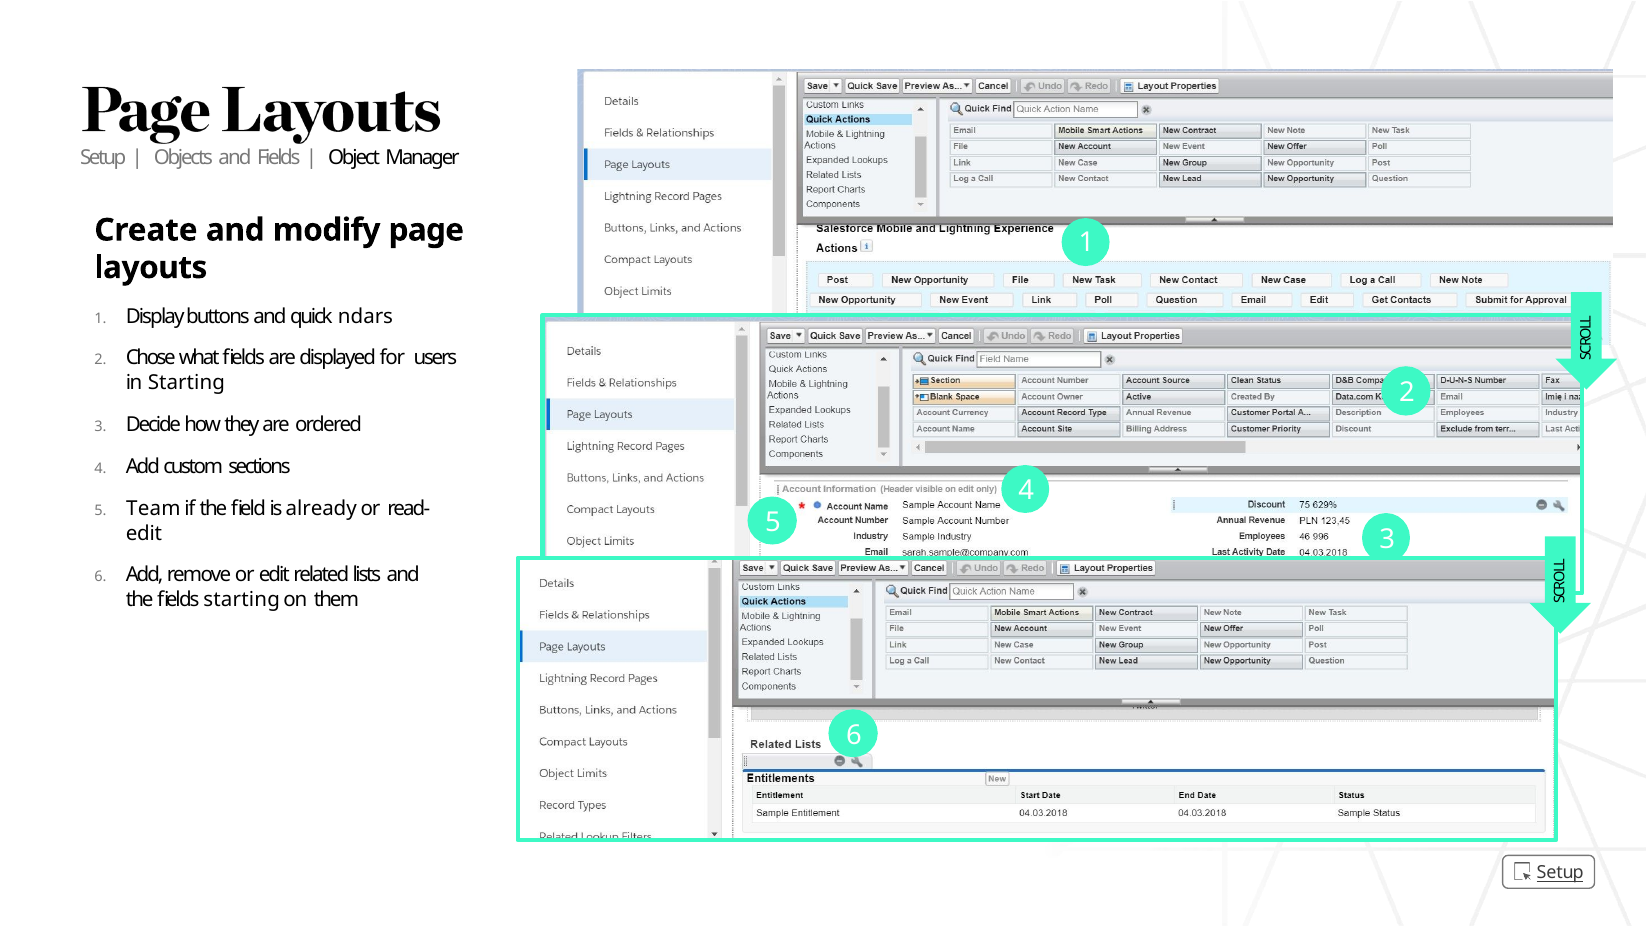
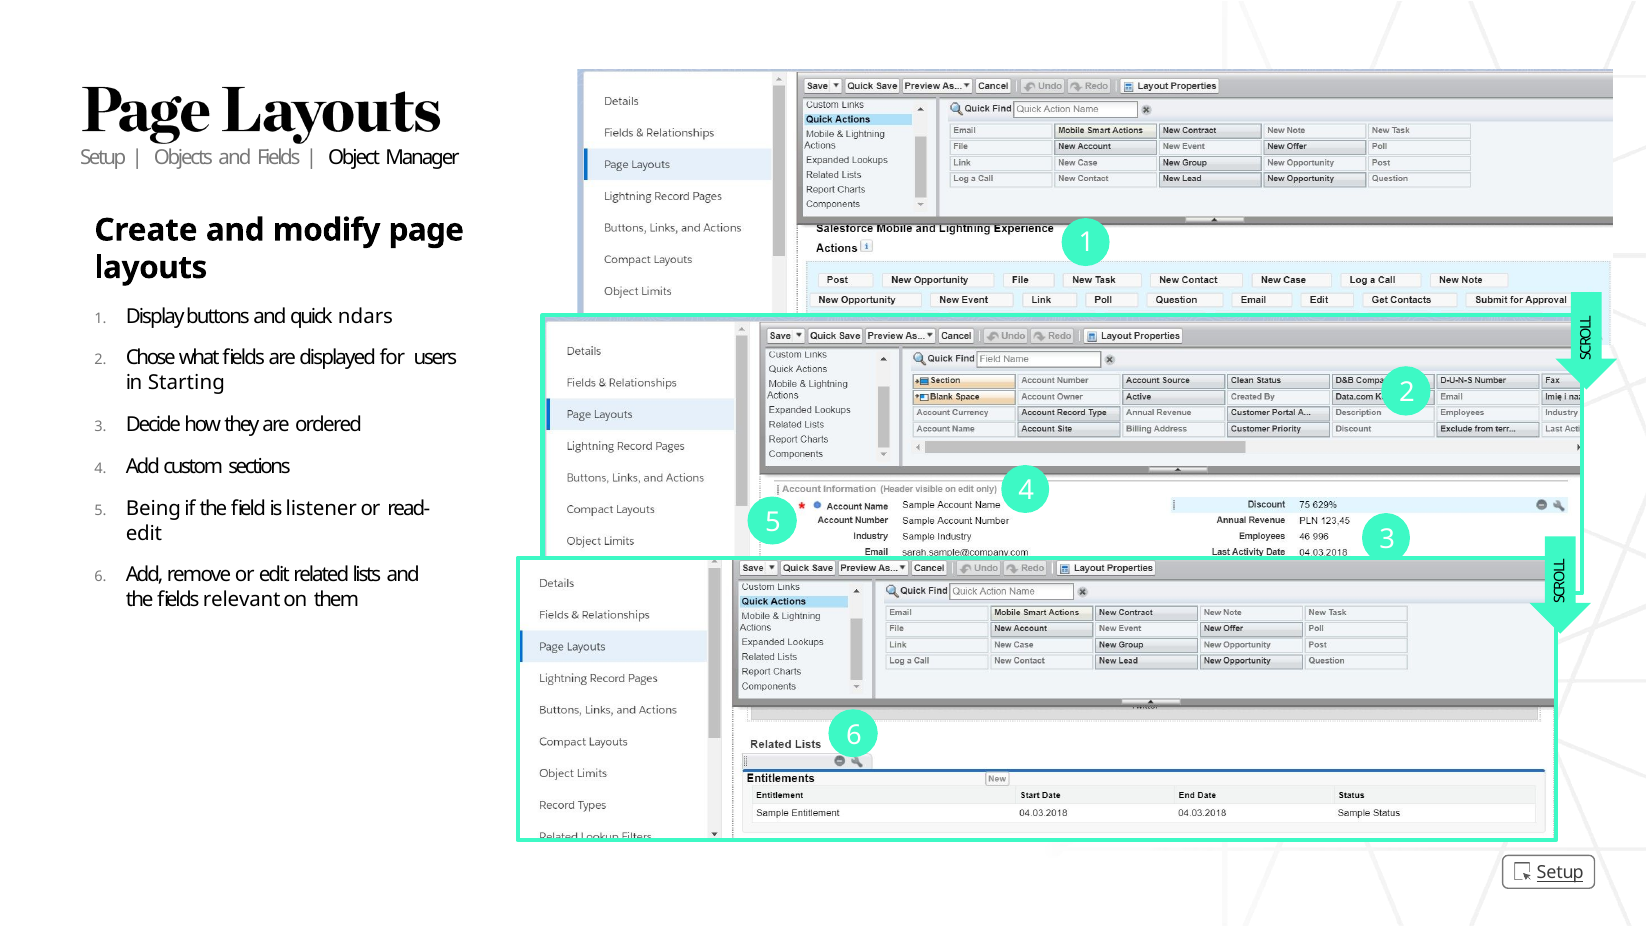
Team: Team -> Being
already: already -> listener
fields starting: starting -> relevant
